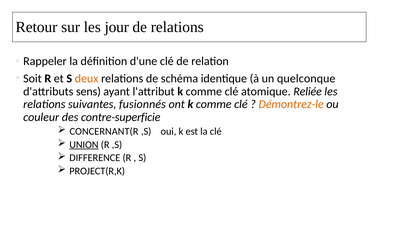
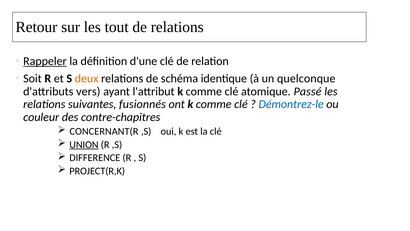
jour: jour -> tout
Rappeler underline: none -> present
sens: sens -> vers
Reliée: Reliée -> Passé
Démontrez-le colour: orange -> blue
contre-superficie: contre-superficie -> contre-chapitres
